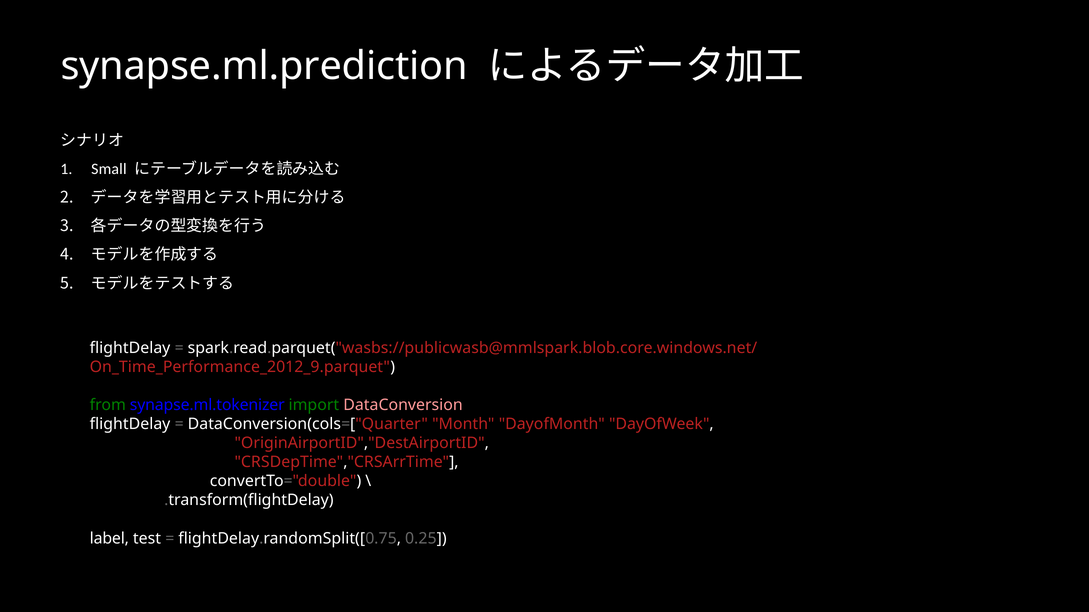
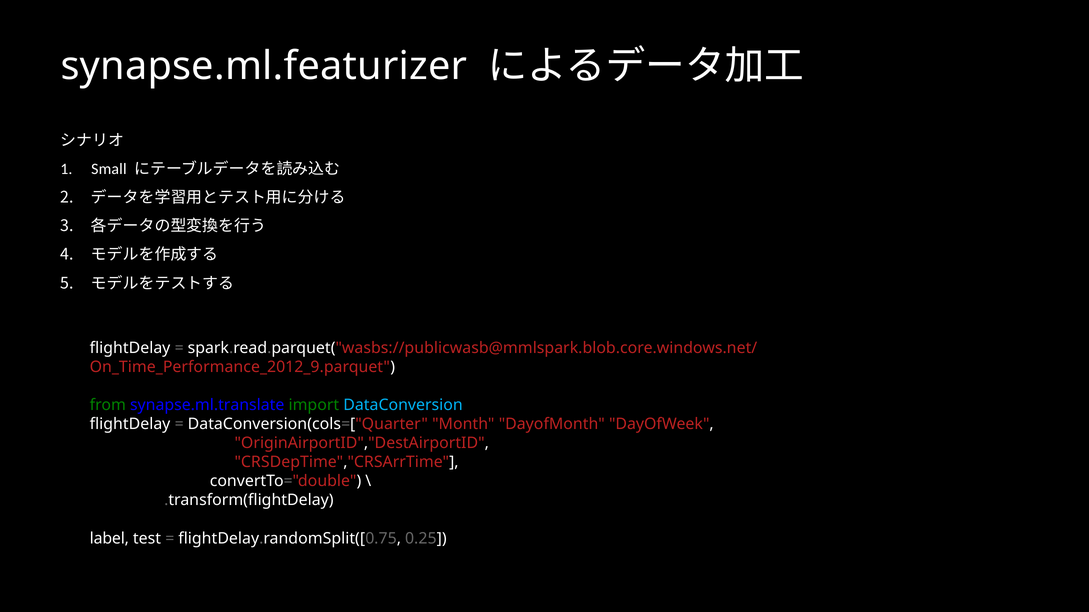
synapse.ml.prediction: synapse.ml.prediction -> synapse.ml.featurizer
synapse.ml.tokenizer: synapse.ml.tokenizer -> synapse.ml.translate
DataConversion colour: pink -> light blue
